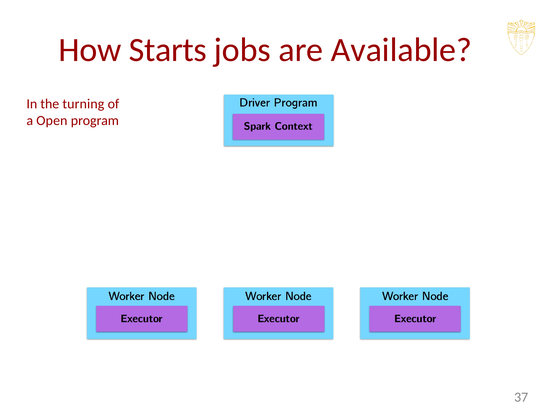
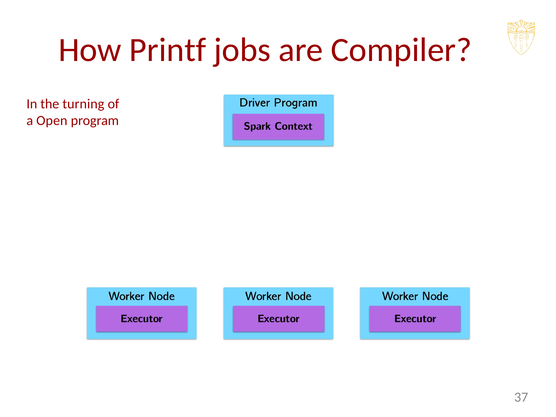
Starts: Starts -> Printf
Available: Available -> Compiler
